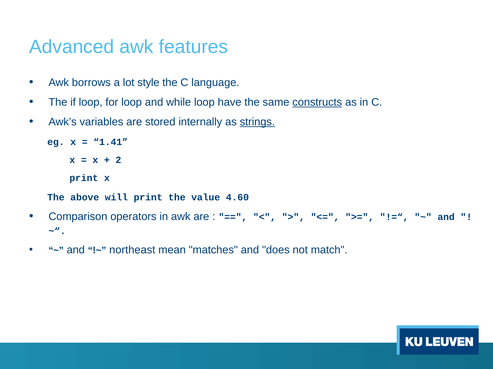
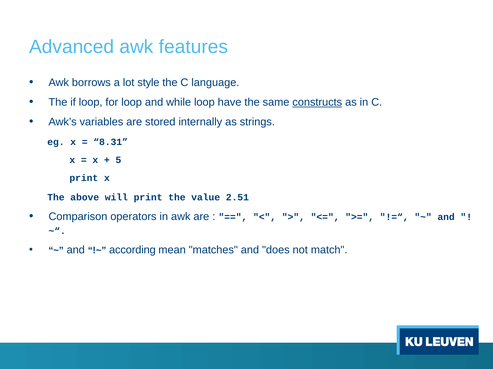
strings underline: present -> none
1.41: 1.41 -> 8.31
2: 2 -> 5
4.60: 4.60 -> 2.51
northeast: northeast -> according
